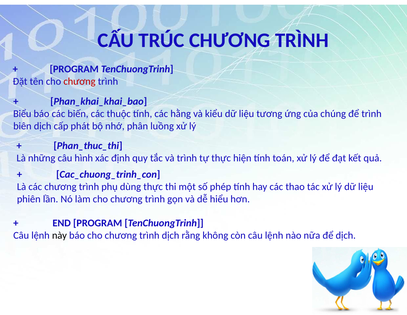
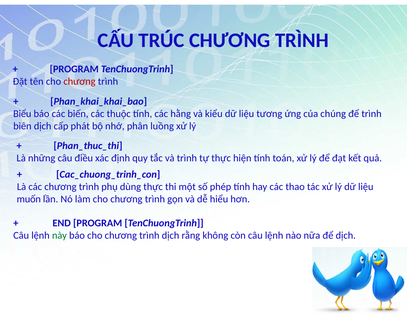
hình: hình -> điều
phiên: phiên -> muốn
này colour: black -> green
